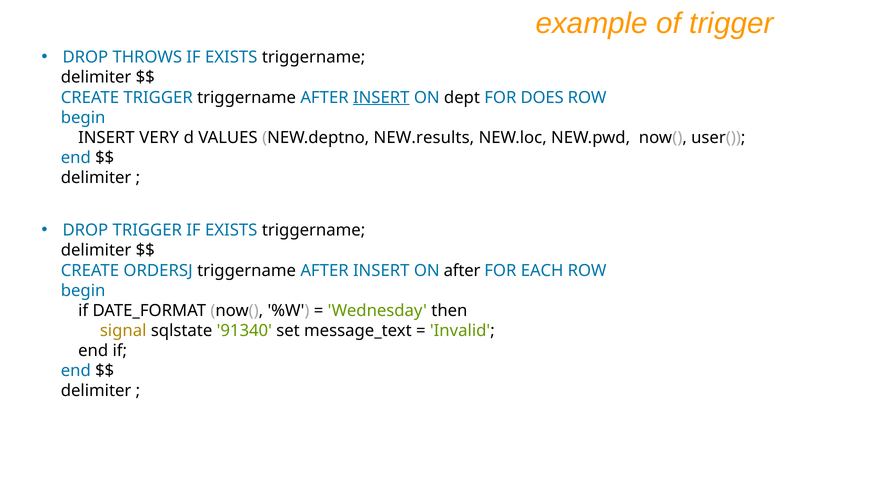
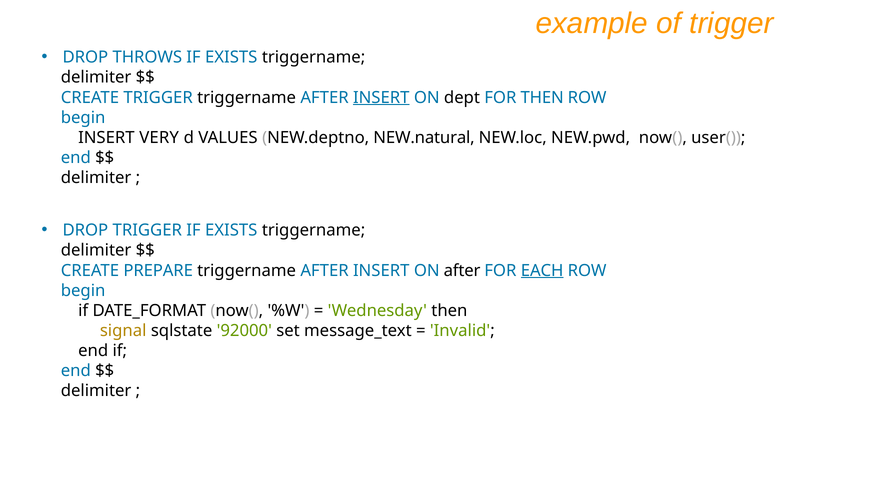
FOR DOES: DOES -> THEN
NEW.results: NEW.results -> NEW.natural
ORDERSJ: ORDERSJ -> PREPARE
EACH underline: none -> present
91340: 91340 -> 92000
